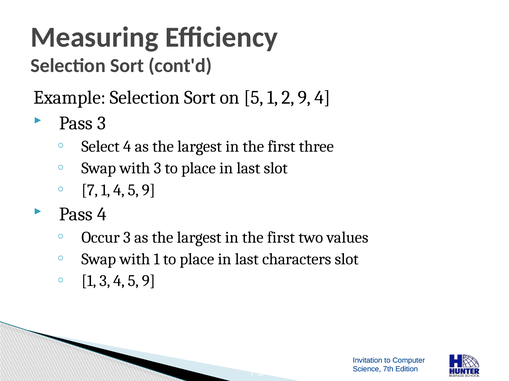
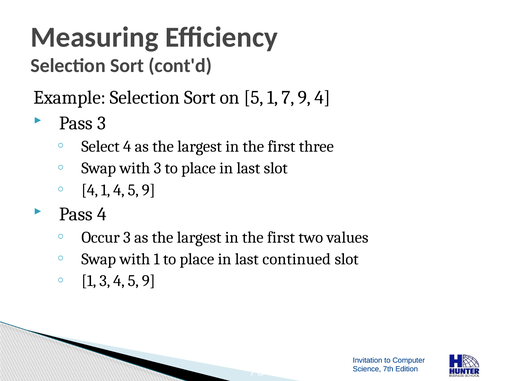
2: 2 -> 7
7 at (90, 190): 7 -> 4
characters: characters -> continued
